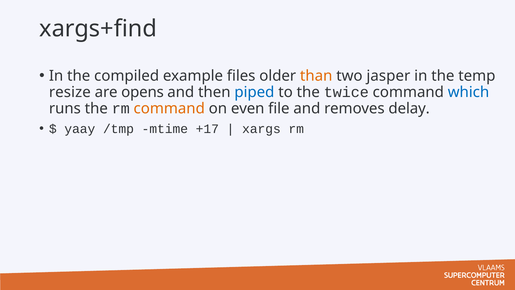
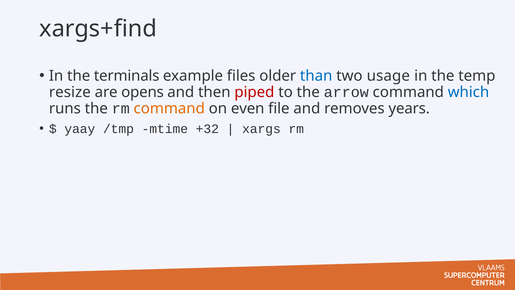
compiled: compiled -> terminals
than colour: orange -> blue
jasper: jasper -> usage
piped colour: blue -> red
twice: twice -> arrow
delay: delay -> years
+17: +17 -> +32
